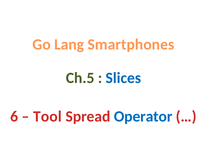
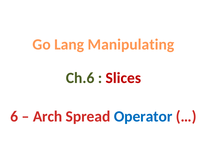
Smartphones: Smartphones -> Manipulating
Ch.5: Ch.5 -> Ch.6
Slices colour: blue -> red
Tool: Tool -> Arch
